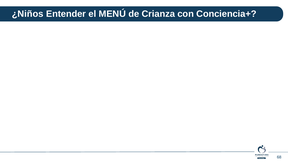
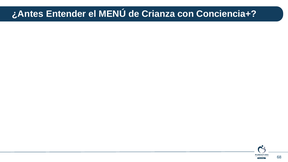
¿Niños: ¿Niños -> ¿Antes
